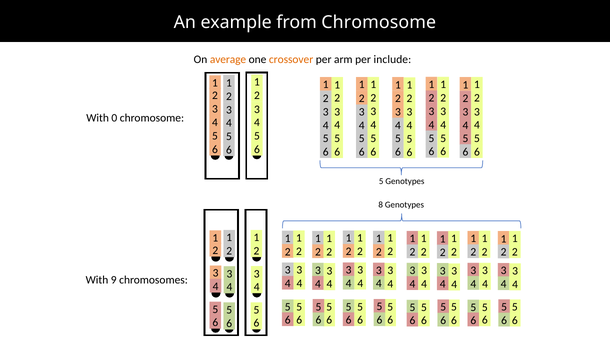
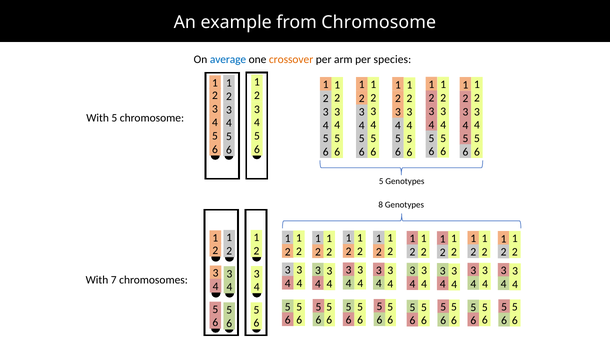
average colour: orange -> blue
include: include -> species
With 0: 0 -> 5
9: 9 -> 7
